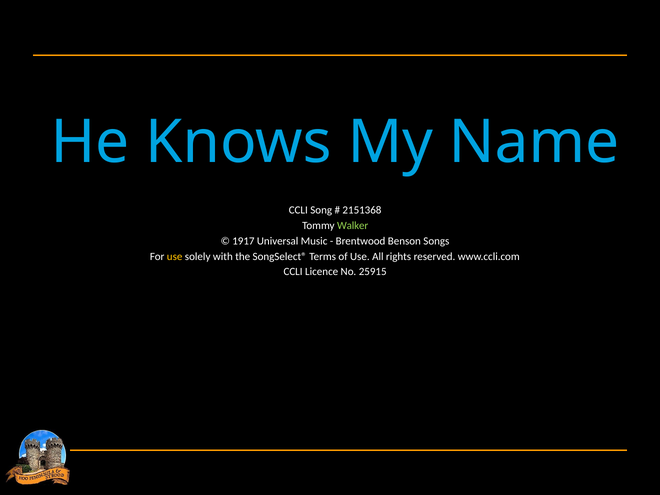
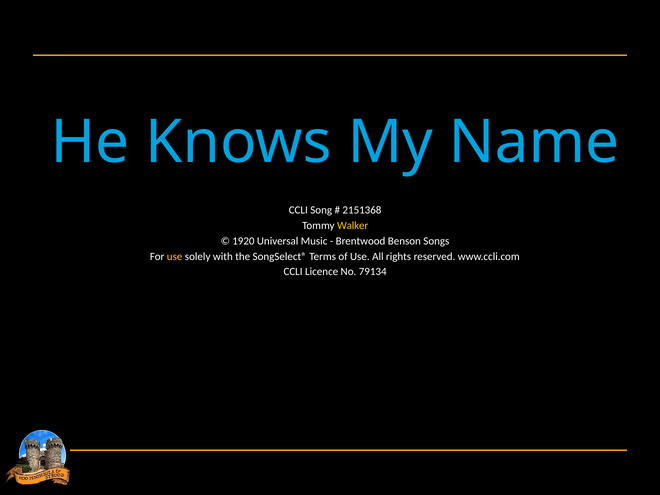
Walker colour: light green -> yellow
1917: 1917 -> 1920
25915: 25915 -> 79134
